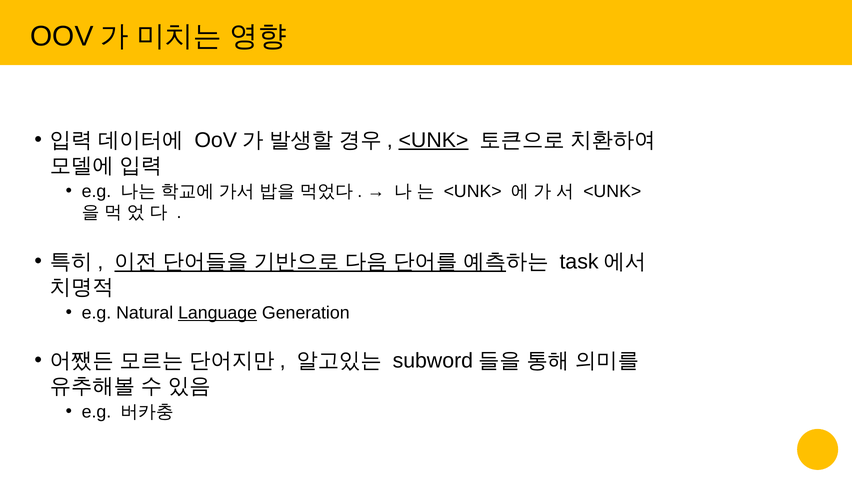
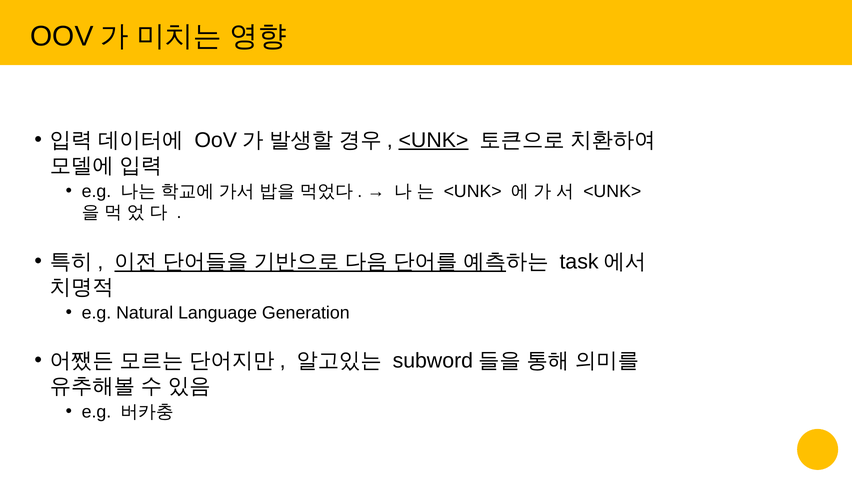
Language underline: present -> none
